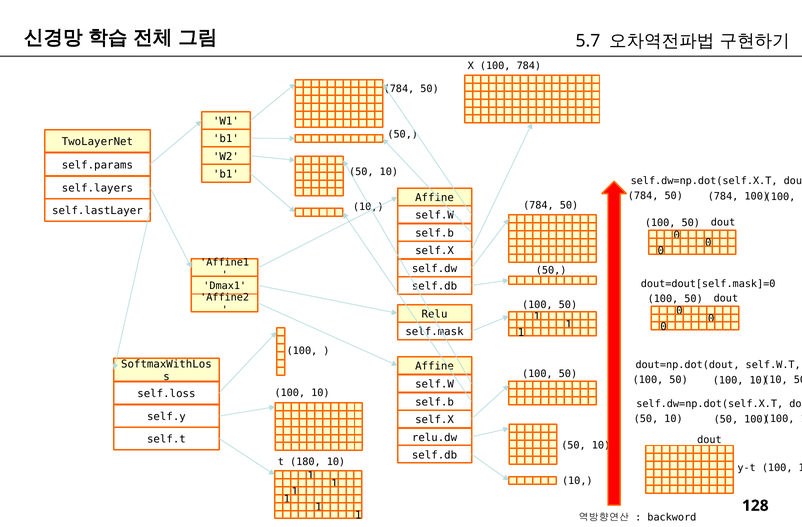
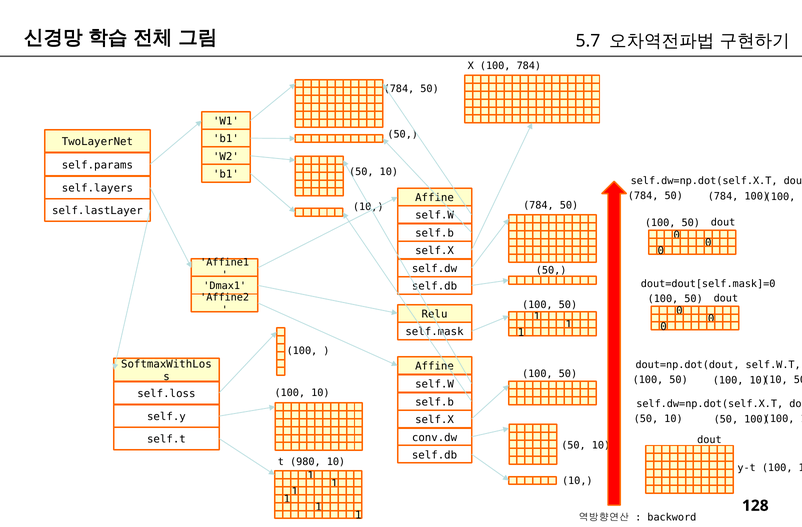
relu.dw: relu.dw -> conv.dw
180: 180 -> 980
